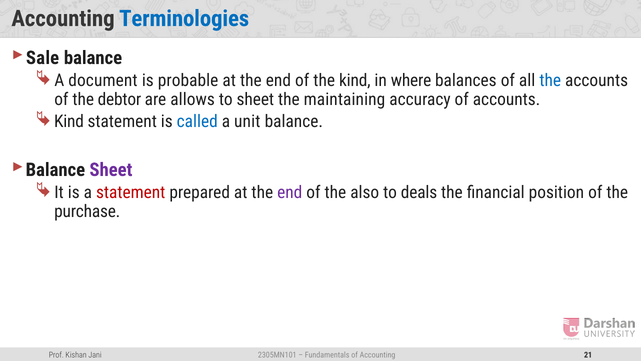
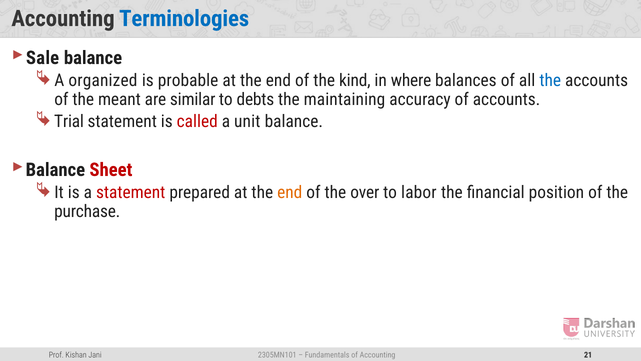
document: document -> organized
debtor: debtor -> meant
allows: allows -> similar
to sheet: sheet -> debts
Kind at (69, 121): Kind -> Trial
called colour: blue -> red
Sheet at (111, 170) colour: purple -> red
end at (290, 192) colour: purple -> orange
also: also -> over
deals: deals -> labor
